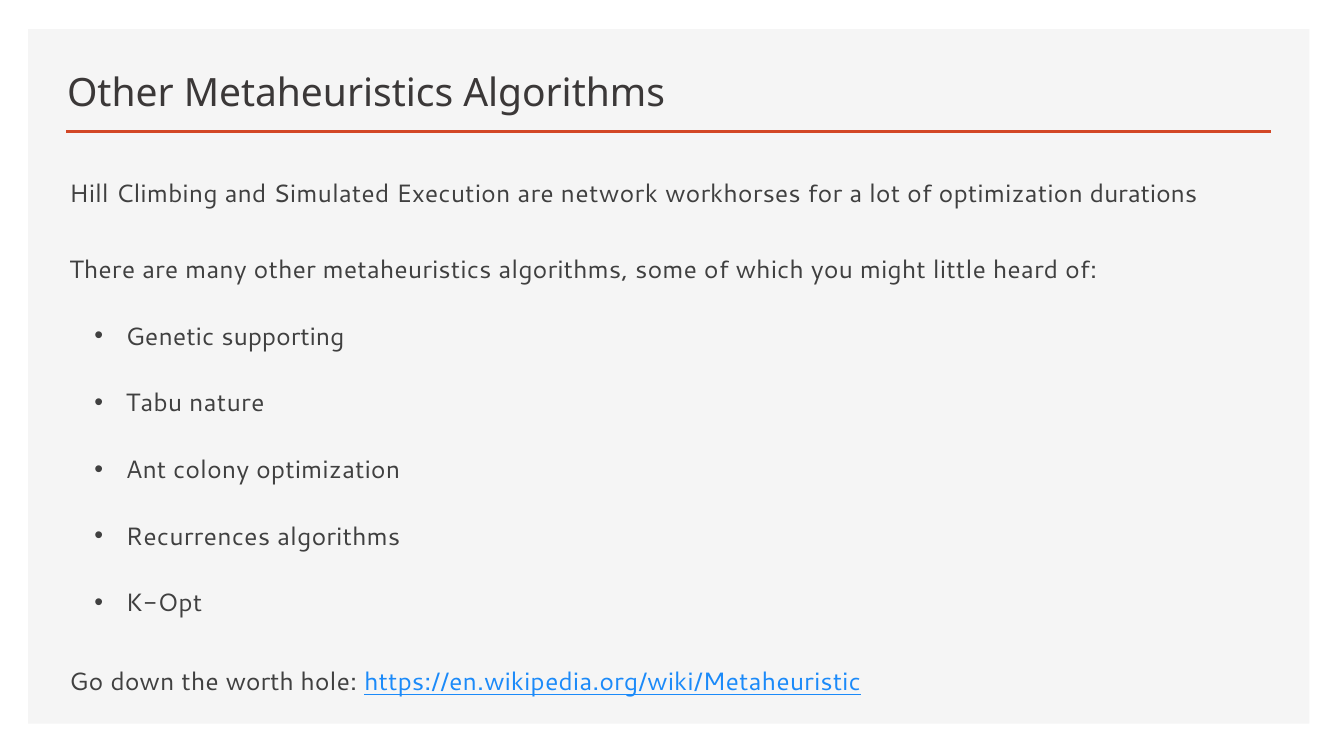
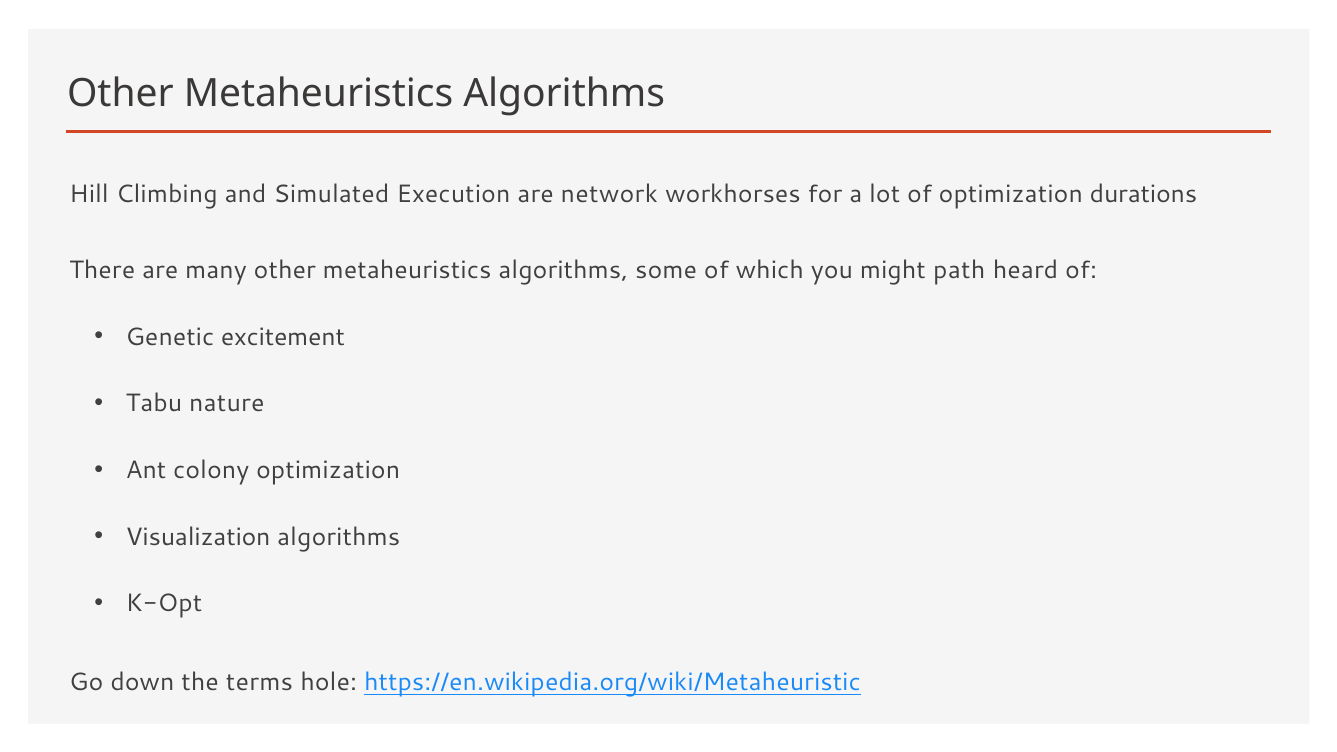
little: little -> path
supporting: supporting -> excitement
Recurrences: Recurrences -> Visualization
worth: worth -> terms
